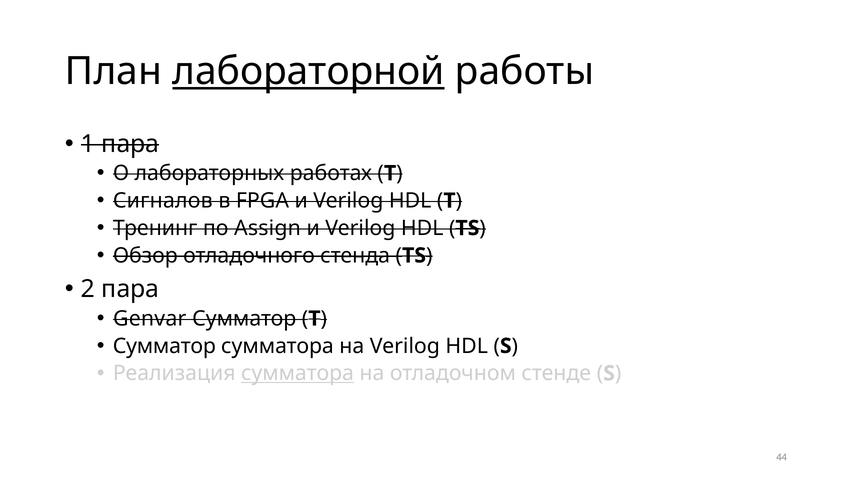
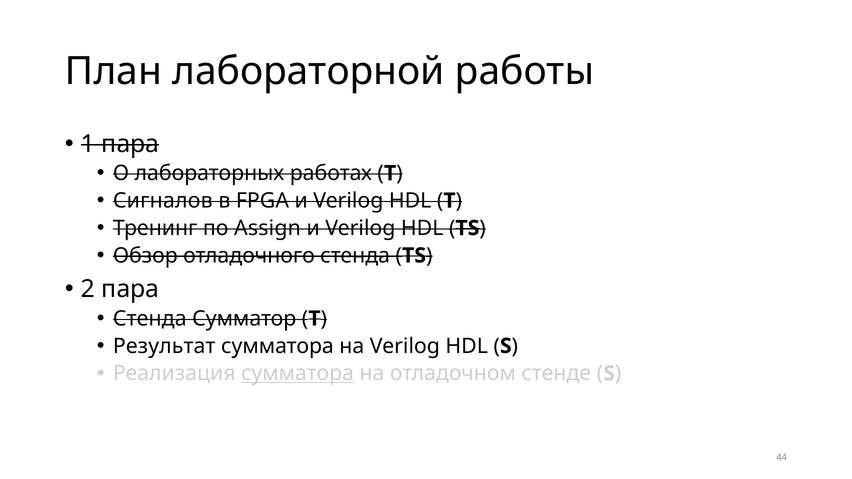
лабораторной underline: present -> none
Genvar at (150, 319): Genvar -> Стенда
Сумматор at (164, 346): Сумматор -> Результат
